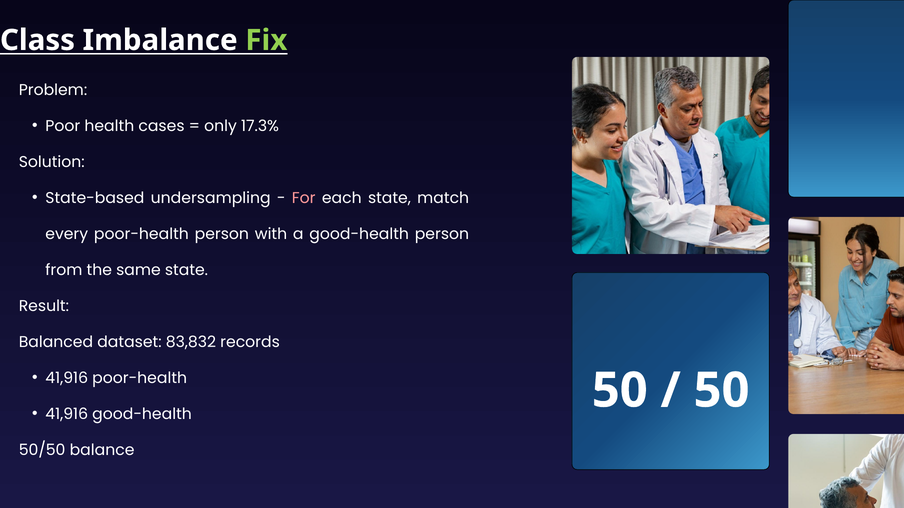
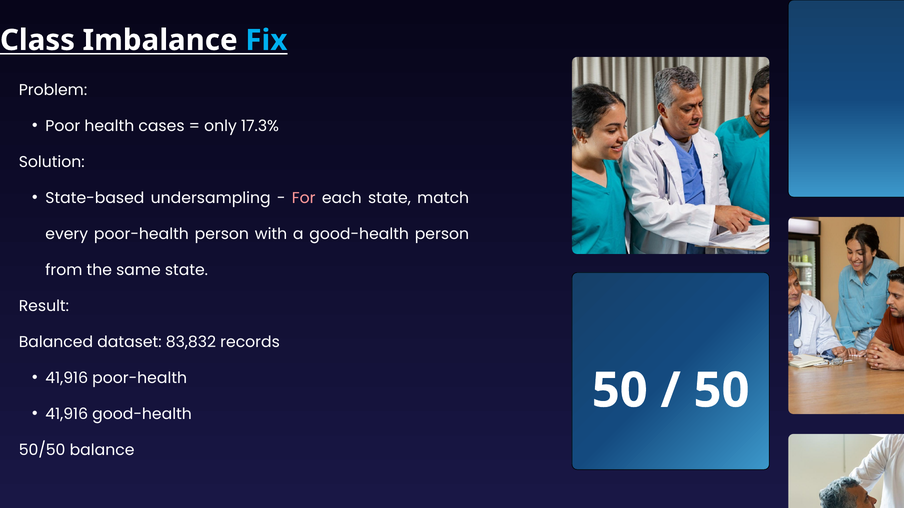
Fix colour: light green -> light blue
